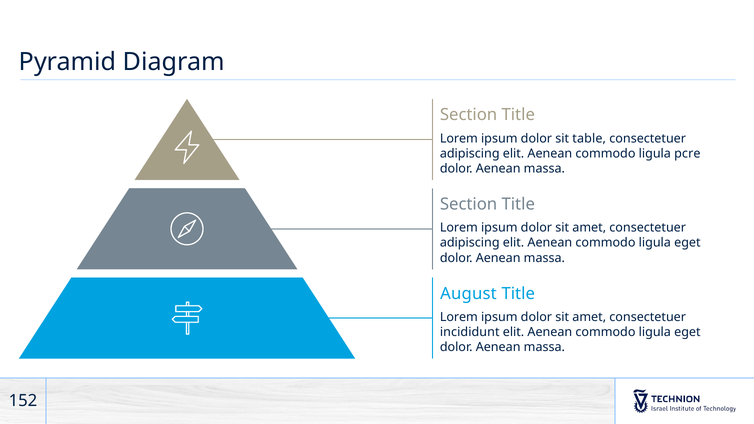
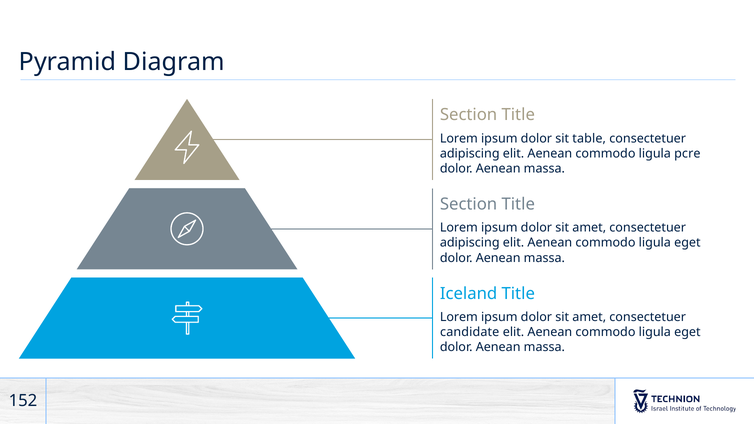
August: August -> Iceland
incididunt: incididunt -> candidate
